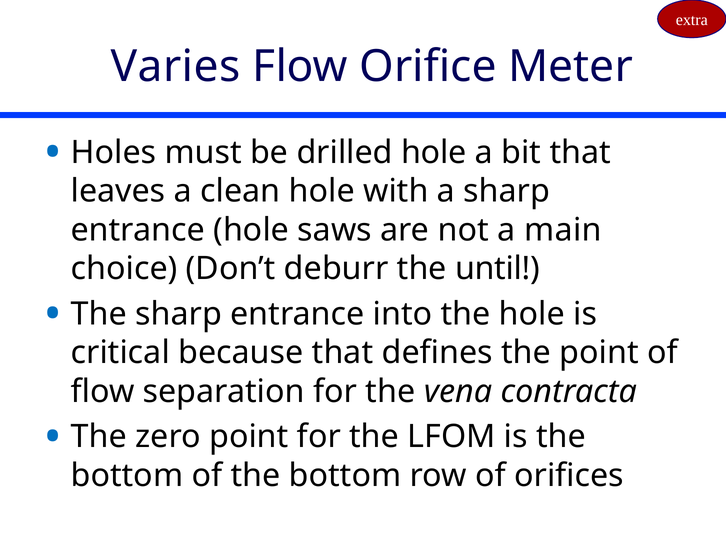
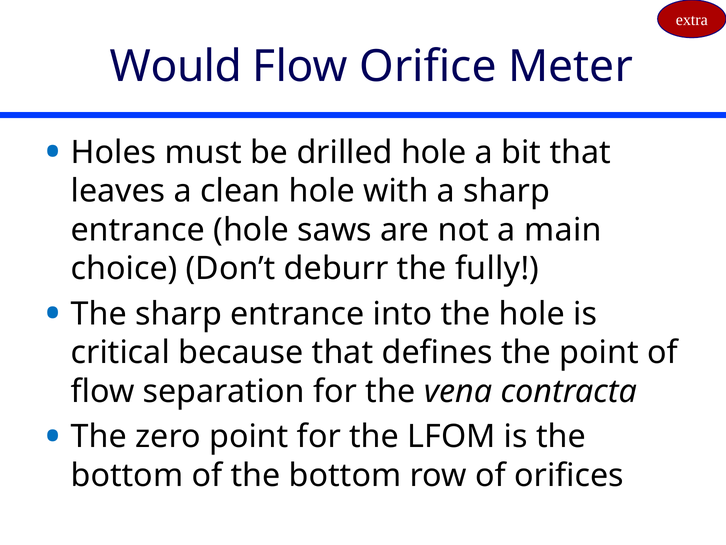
Varies: Varies -> Would
until: until -> fully
